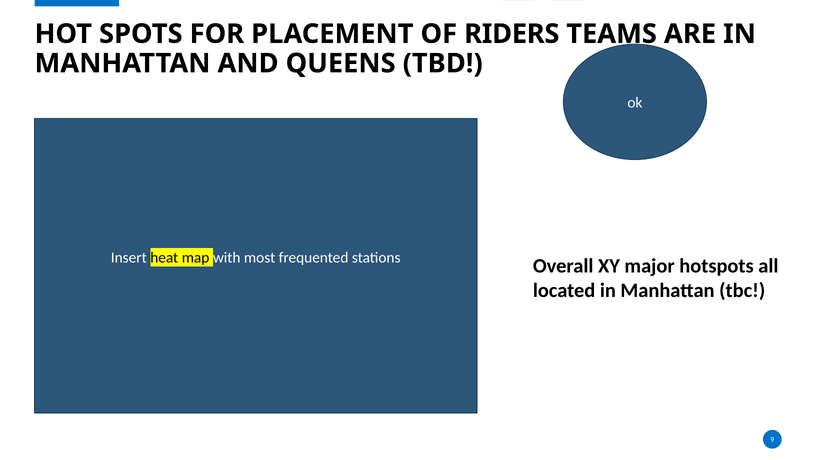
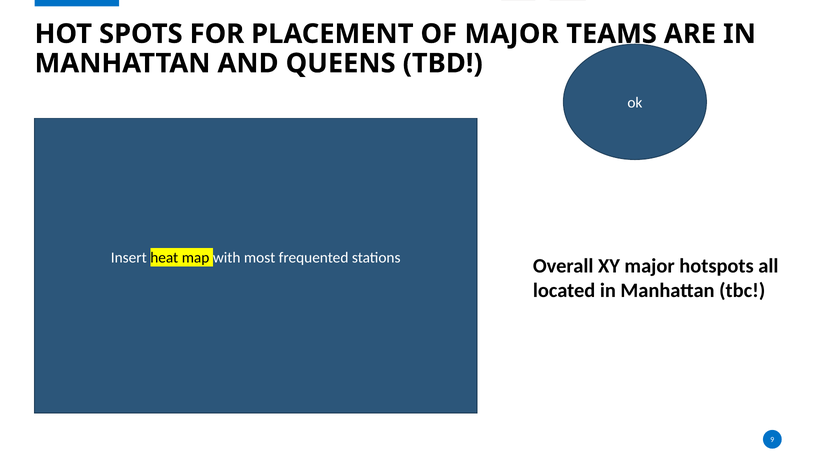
OF RIDERS: RIDERS -> MAJOR
